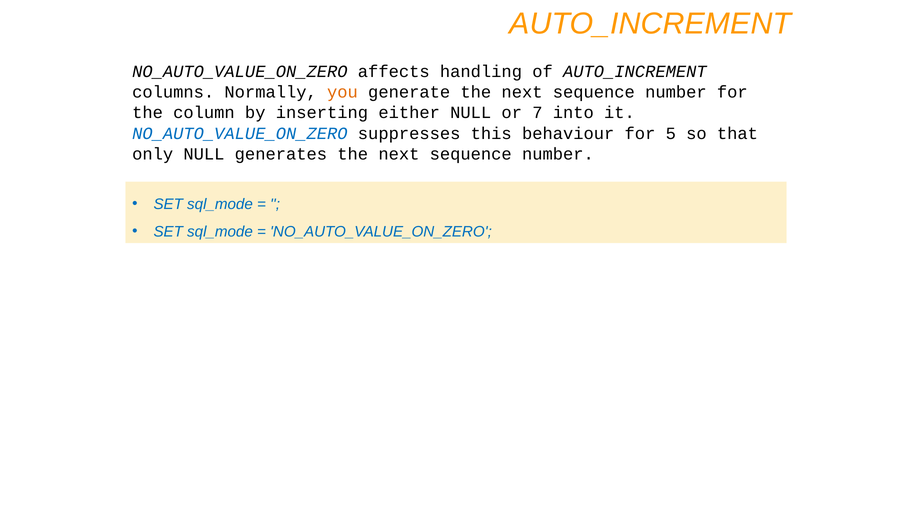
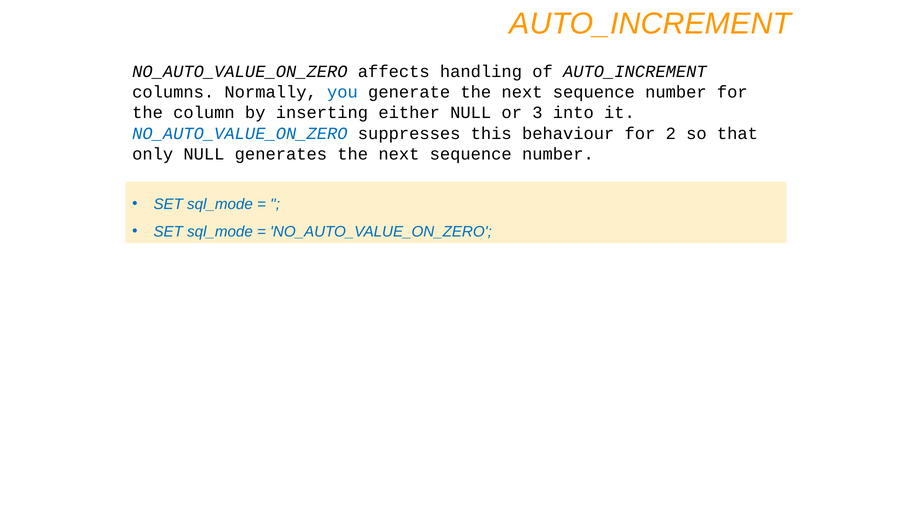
you colour: orange -> blue
7: 7 -> 3
5: 5 -> 2
